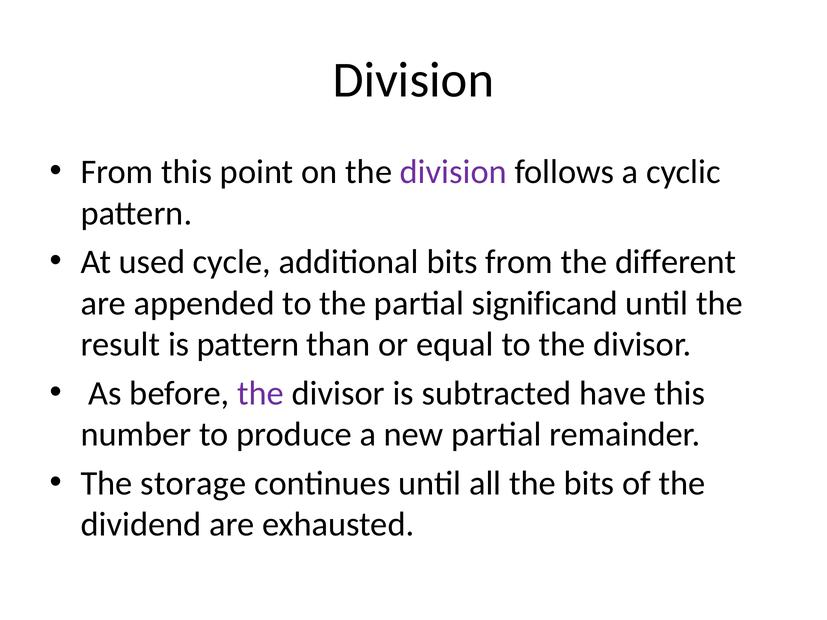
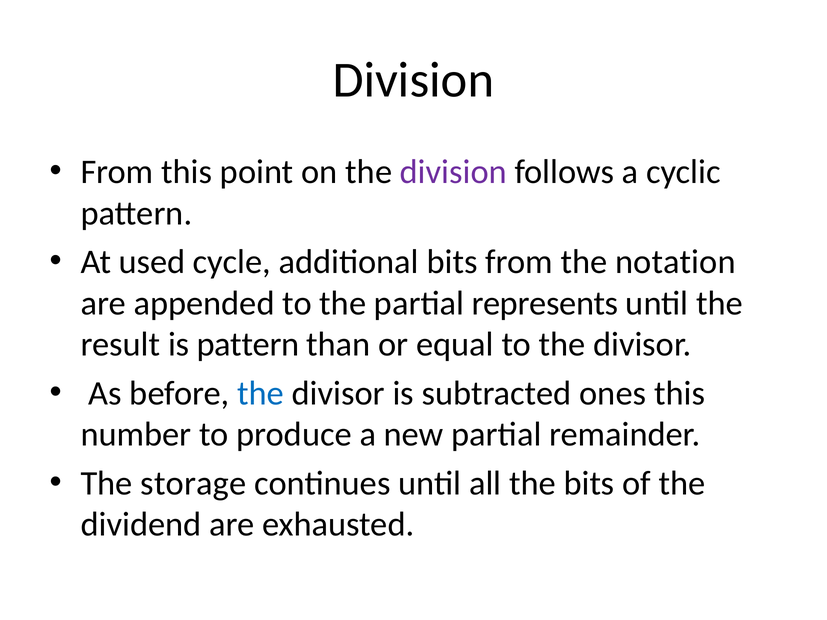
different: different -> notation
significand: significand -> represents
the at (261, 393) colour: purple -> blue
have: have -> ones
